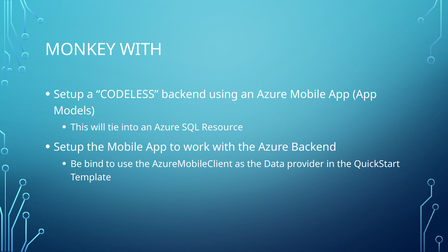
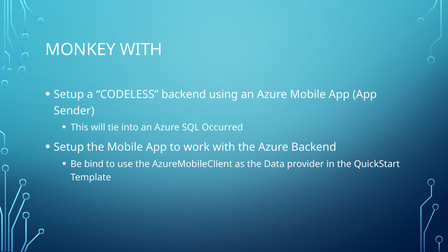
Models: Models -> Sender
Resource: Resource -> Occurred
